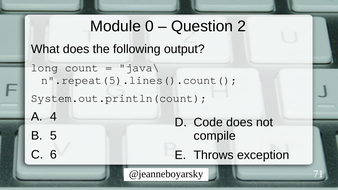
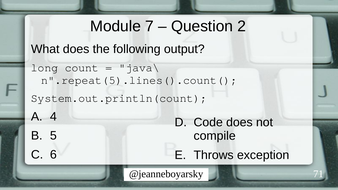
0: 0 -> 7
